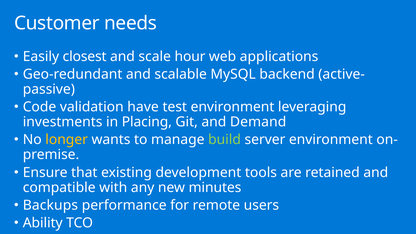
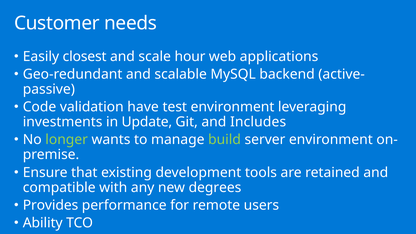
Placing: Placing -> Update
Demand: Demand -> Includes
longer colour: yellow -> light green
minutes: minutes -> degrees
Backups: Backups -> Provides
